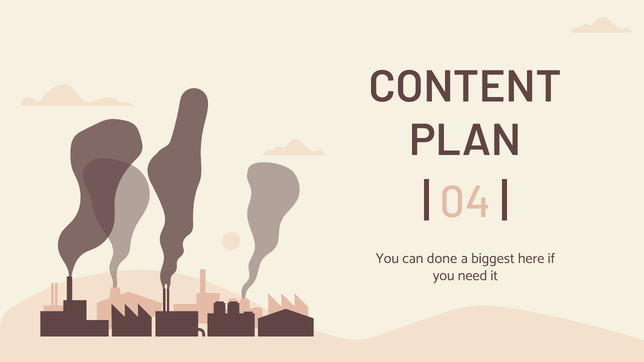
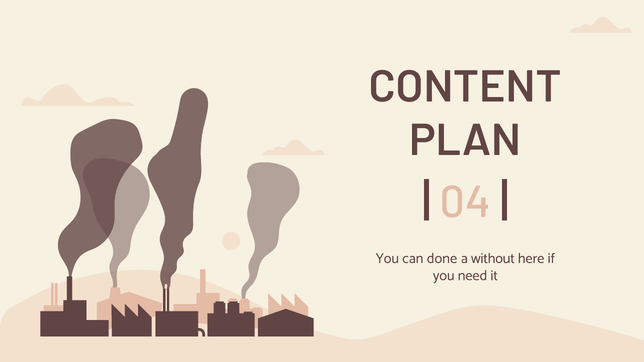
biggest: biggest -> without
